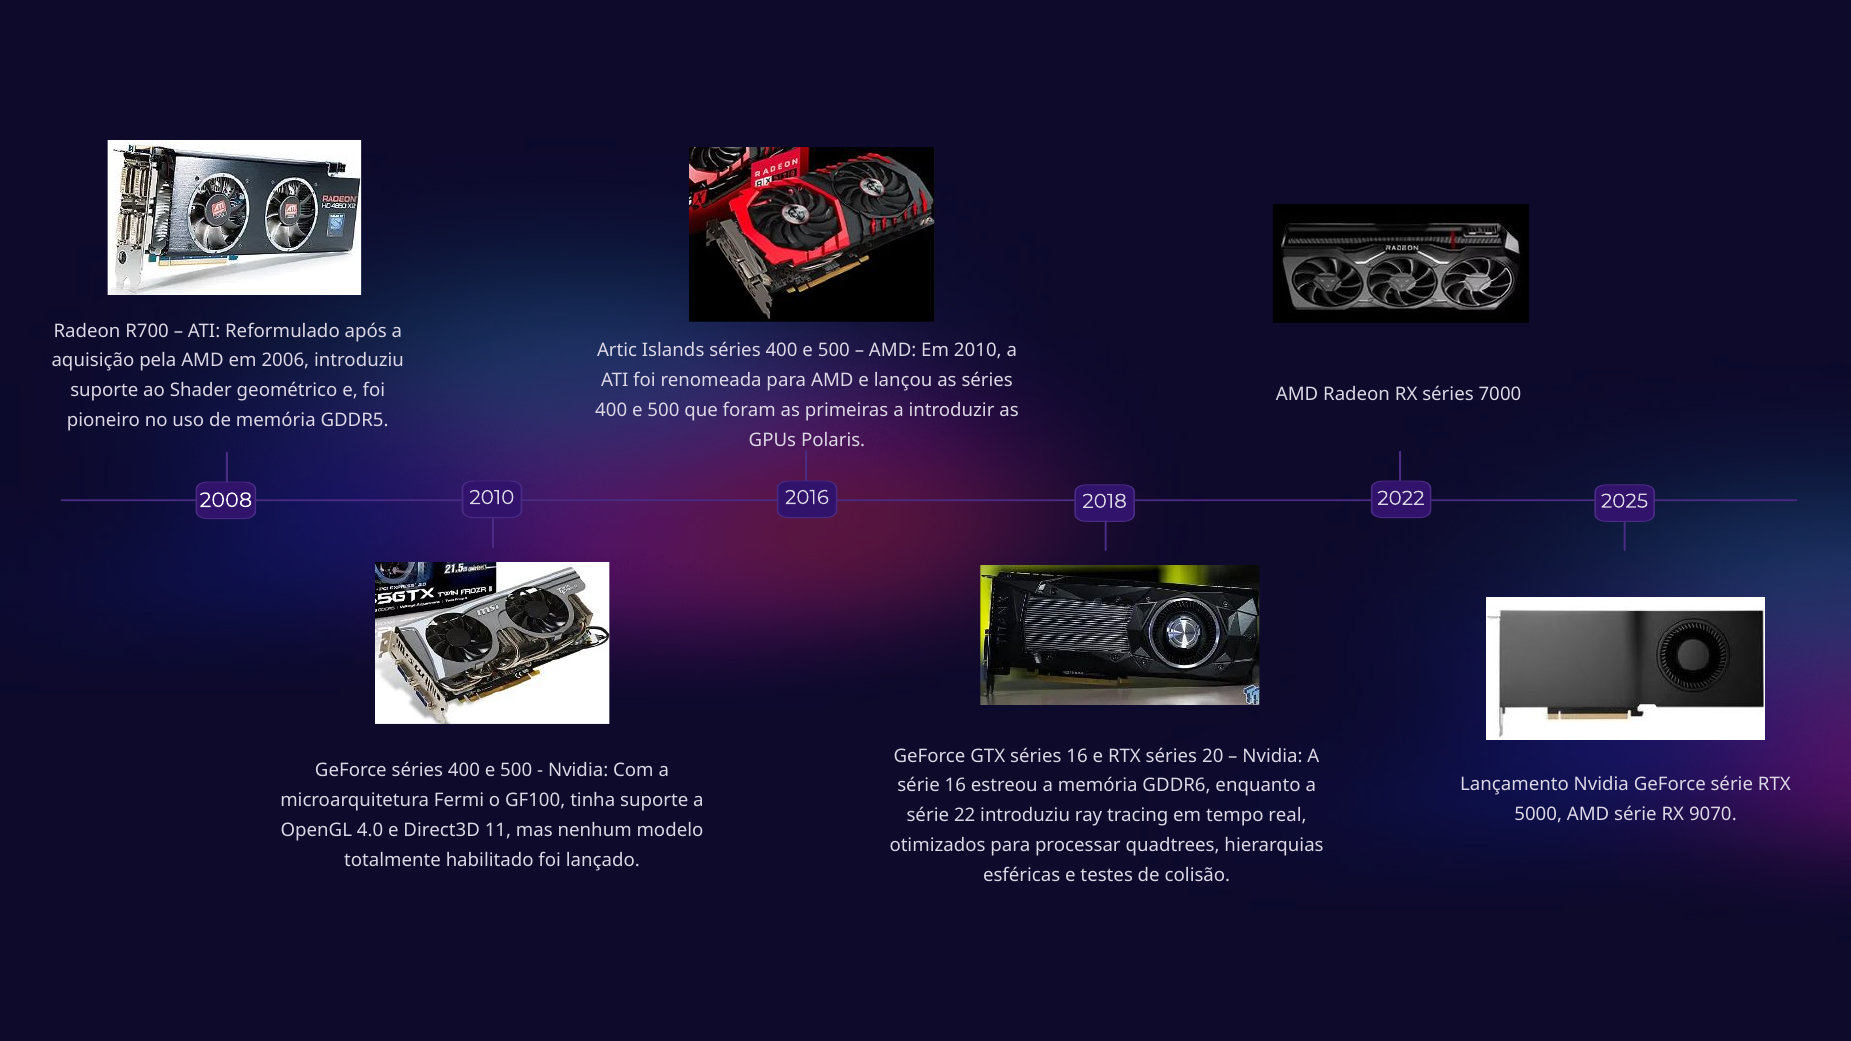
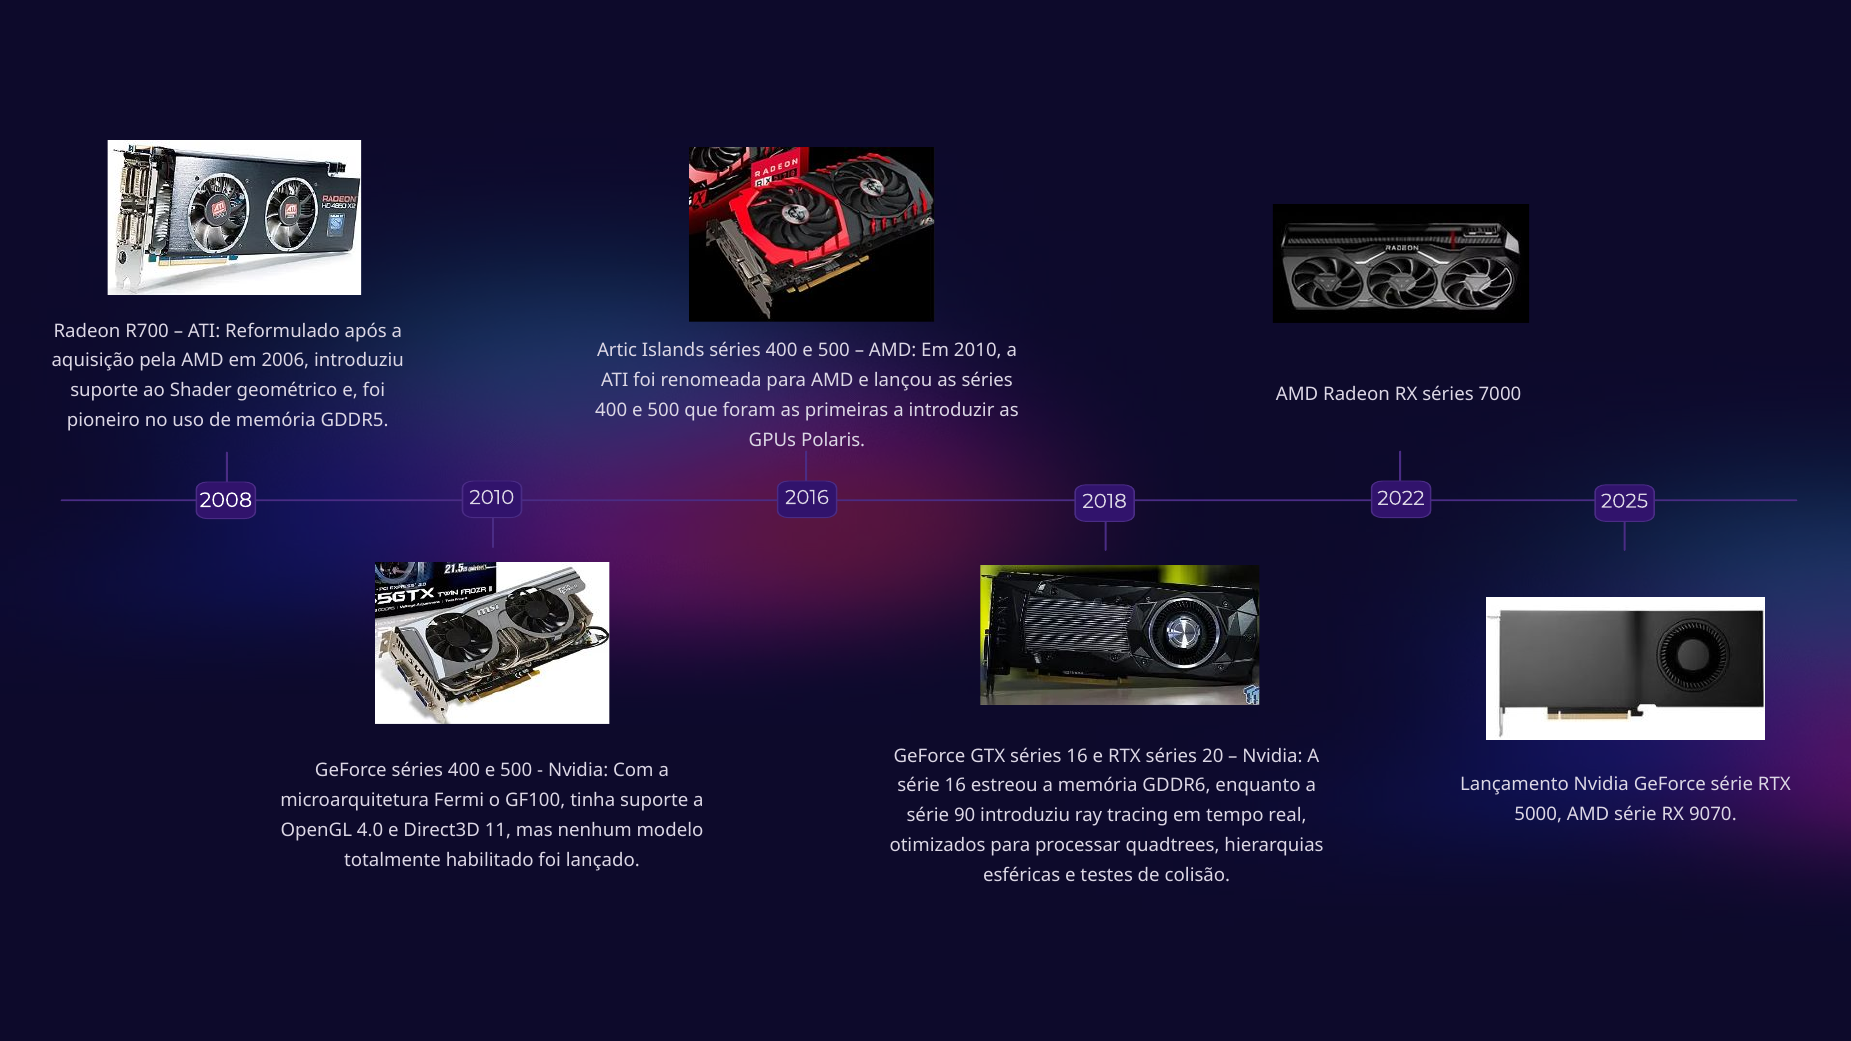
22: 22 -> 90
